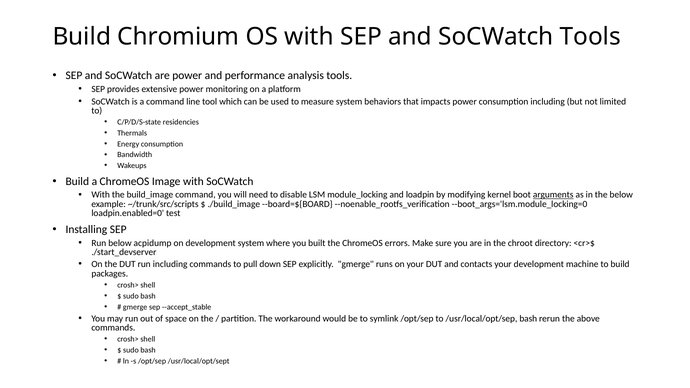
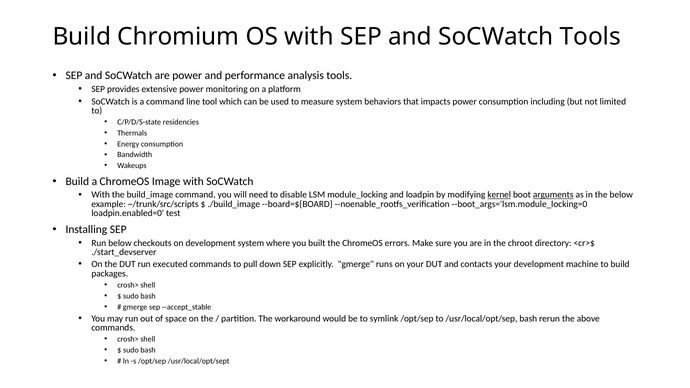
kernel underline: none -> present
acpidump: acpidump -> checkouts
run including: including -> executed
